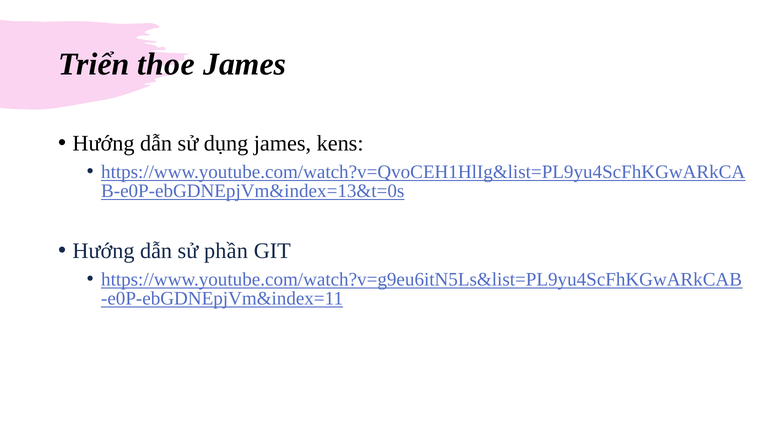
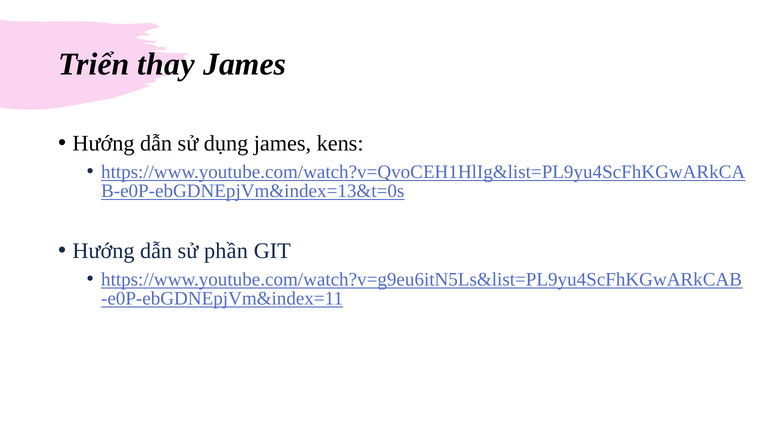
thoe: thoe -> thay
